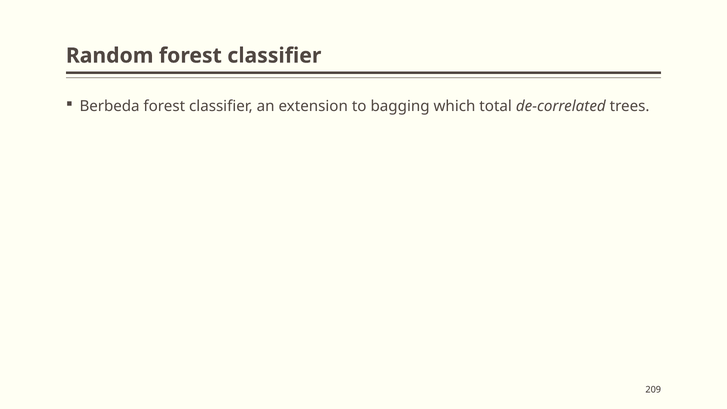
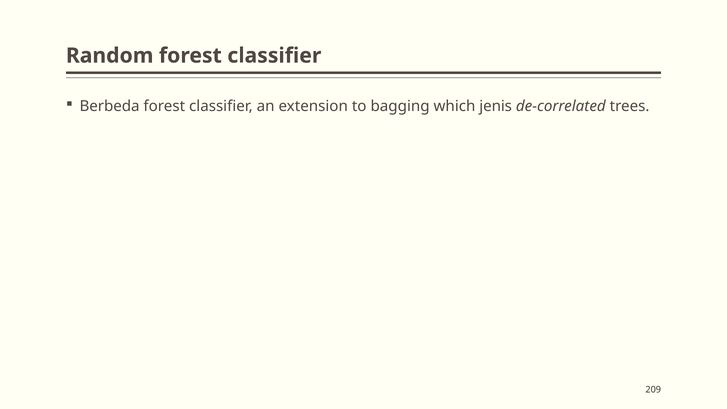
total: total -> jenis
